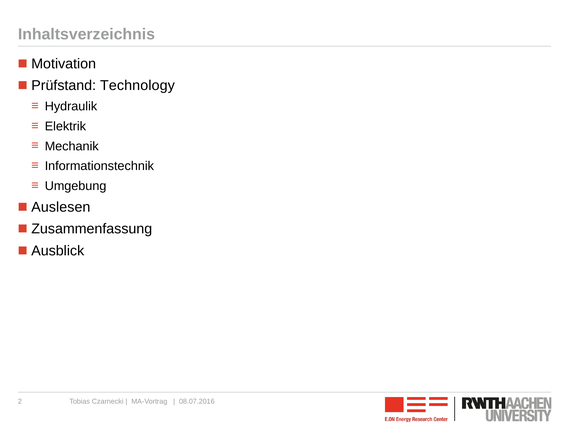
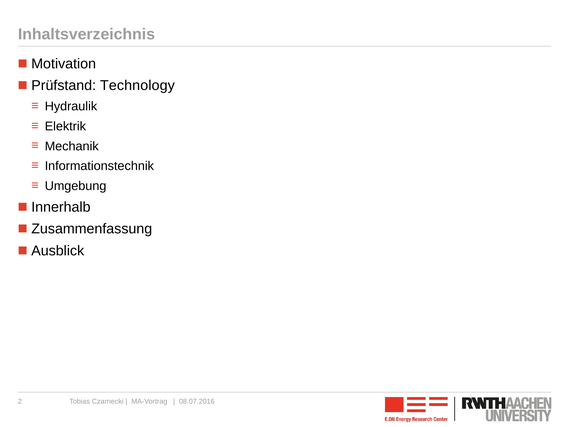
Auslesen: Auslesen -> Innerhalb
